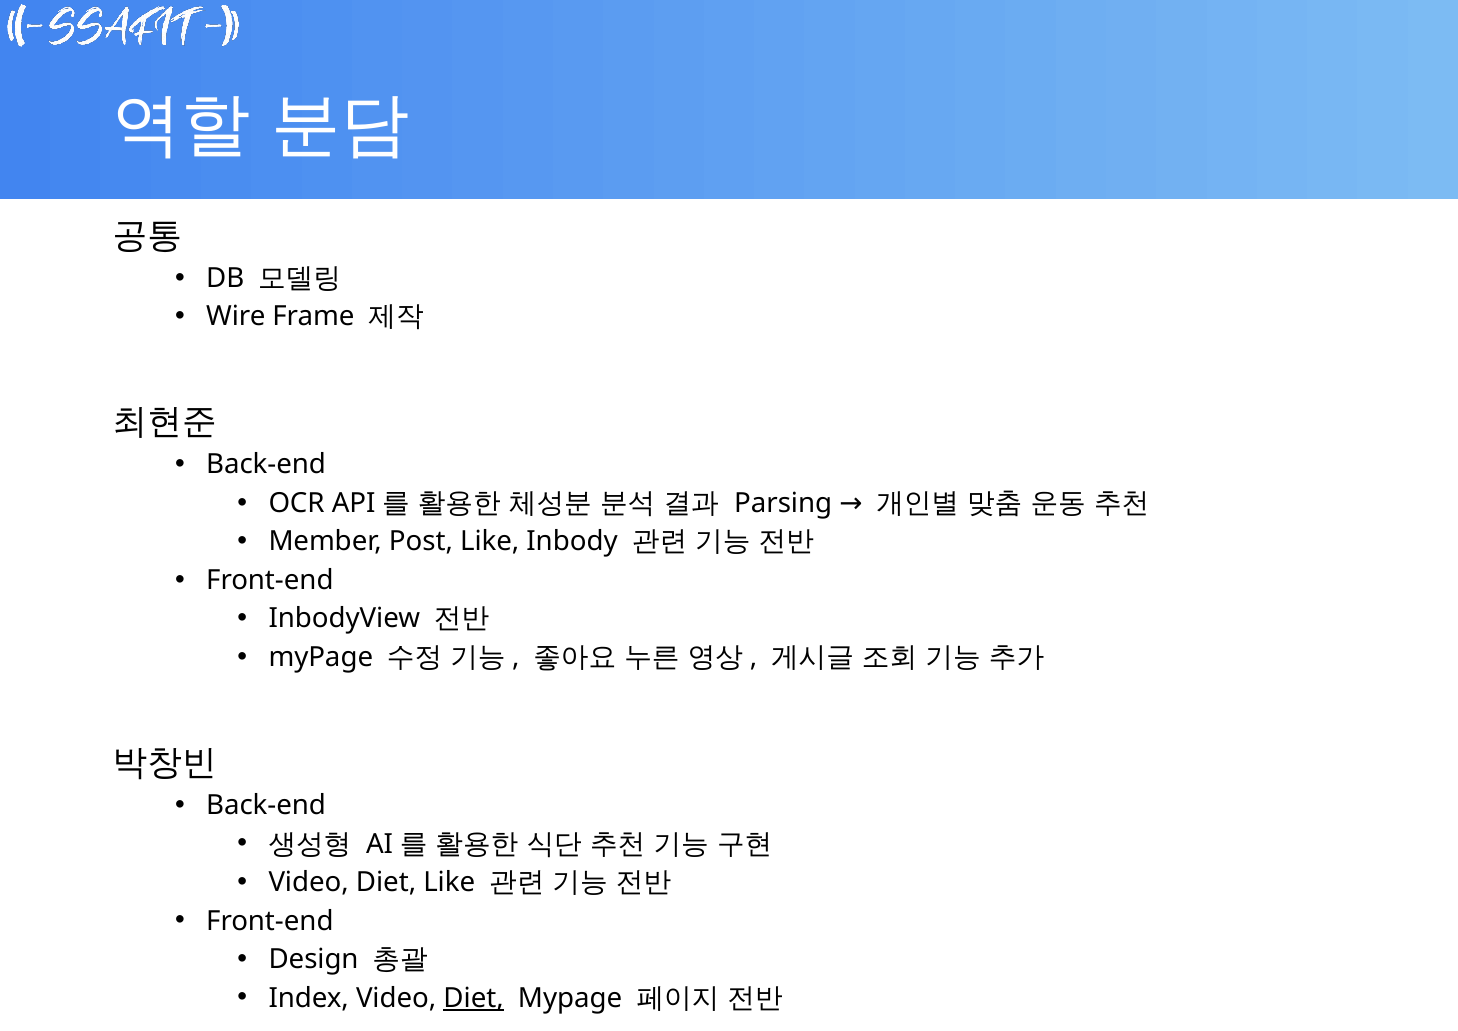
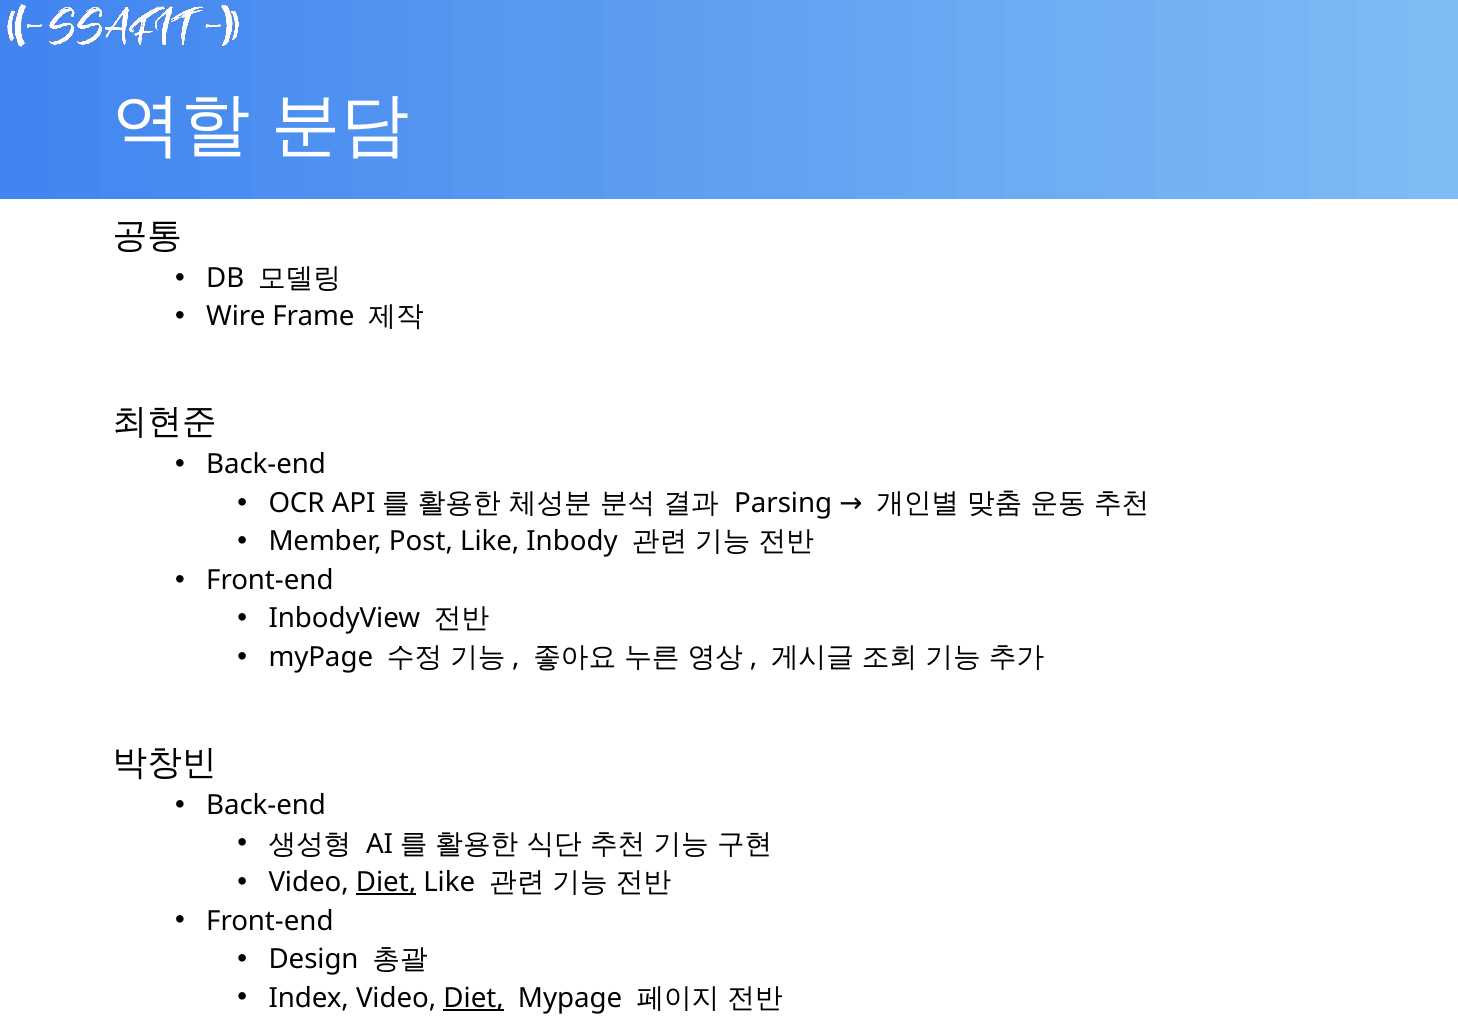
Diet at (386, 882) underline: none -> present
